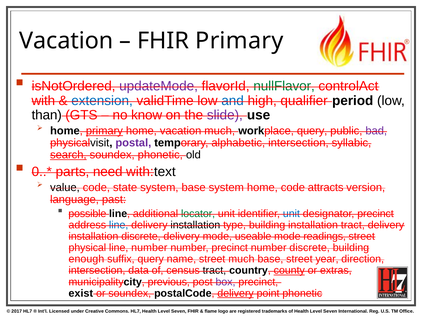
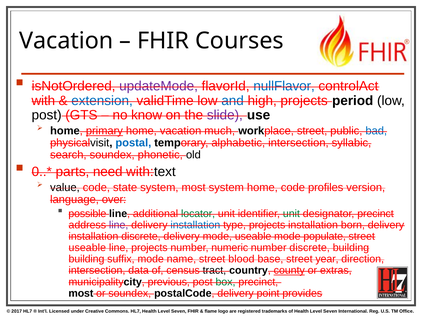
FHIR Primary: Primary -> Courses
nullFlavor colour: green -> blue
high qualifier: qualifier -> projects
than at (47, 115): than -> post
workplace query: query -> street
bad colour: purple -> blue
postal colour: purple -> blue
search underline: present -> none
system base: base -> most
attracts: attracts -> profiles
past: past -> over
unit at (291, 214) colour: blue -> green
line at (119, 225) colour: blue -> purple
installation at (195, 225) colour: black -> blue
type building: building -> projects
installation tract: tract -> born
readings: readings -> populate
physical at (87, 248): physical -> useable
line number: number -> projects
number precinct: precinct -> numeric
enough at (86, 260): enough -> building
suffix query: query -> mode
street much: much -> blood
box colour: purple -> green
exist at (81, 294): exist -> most
delivery at (236, 294) underline: present -> none
point phonetic: phonetic -> provides
